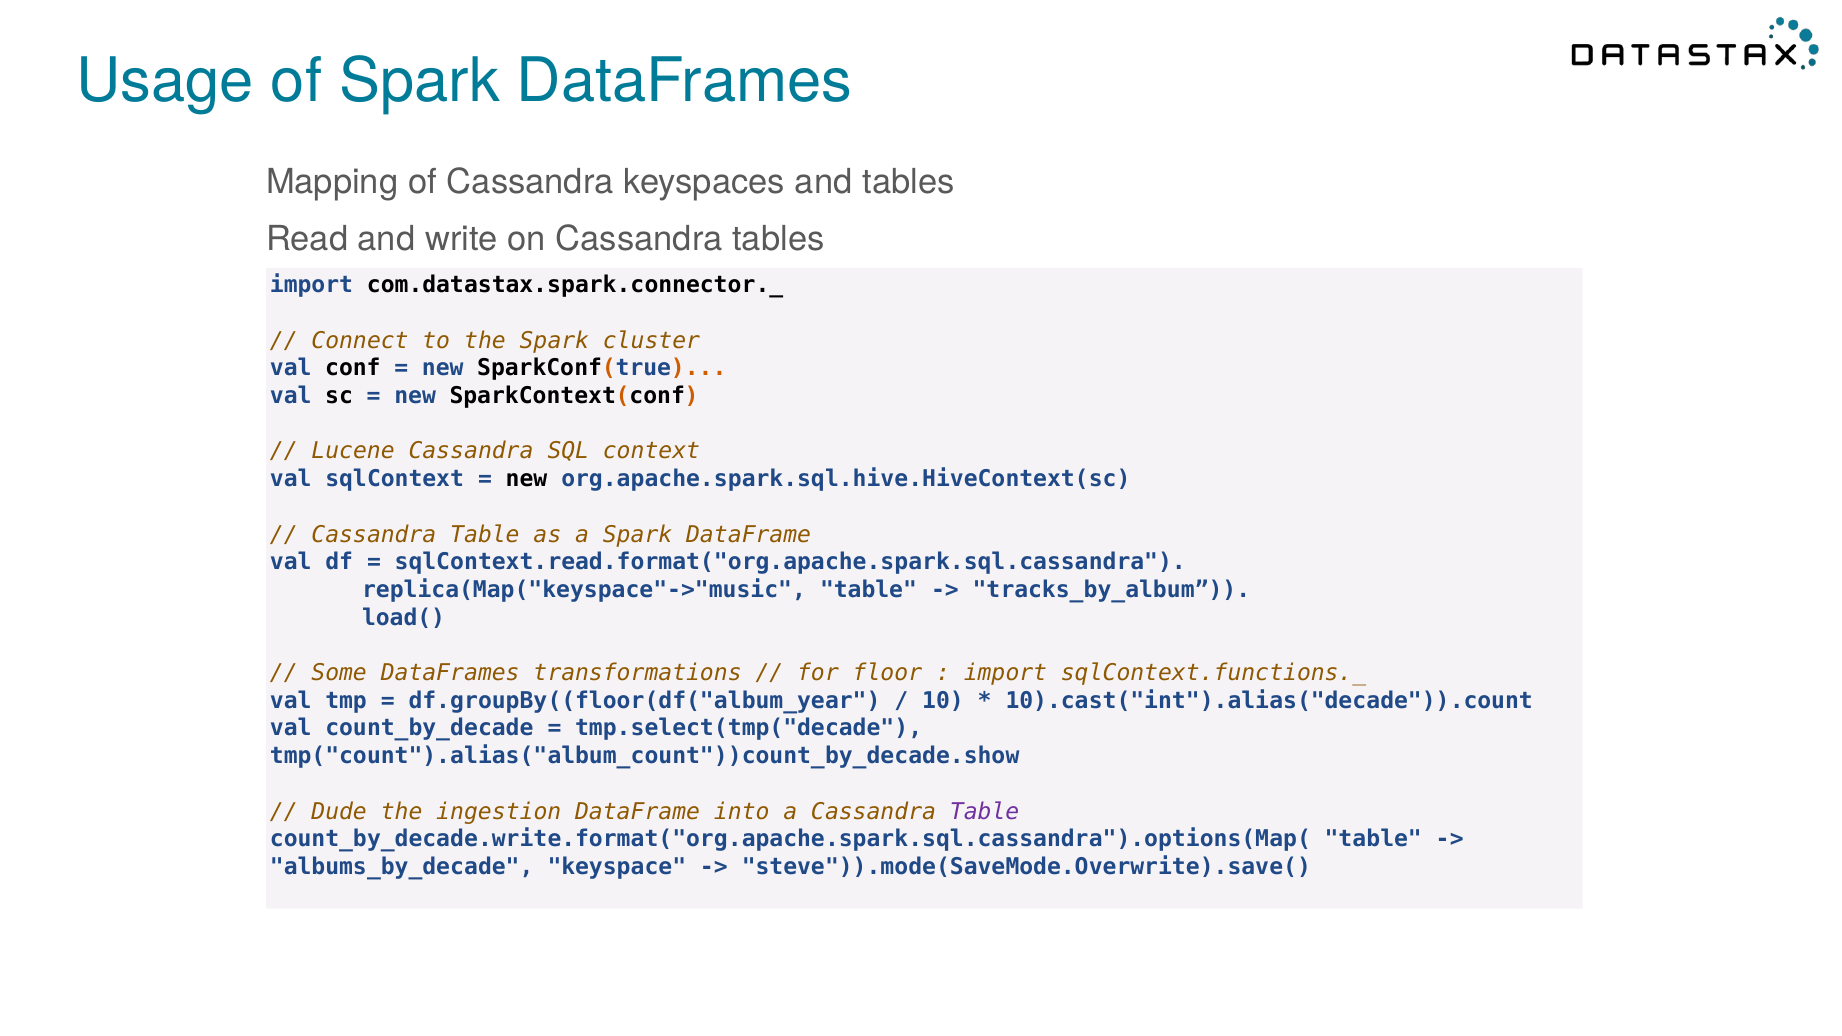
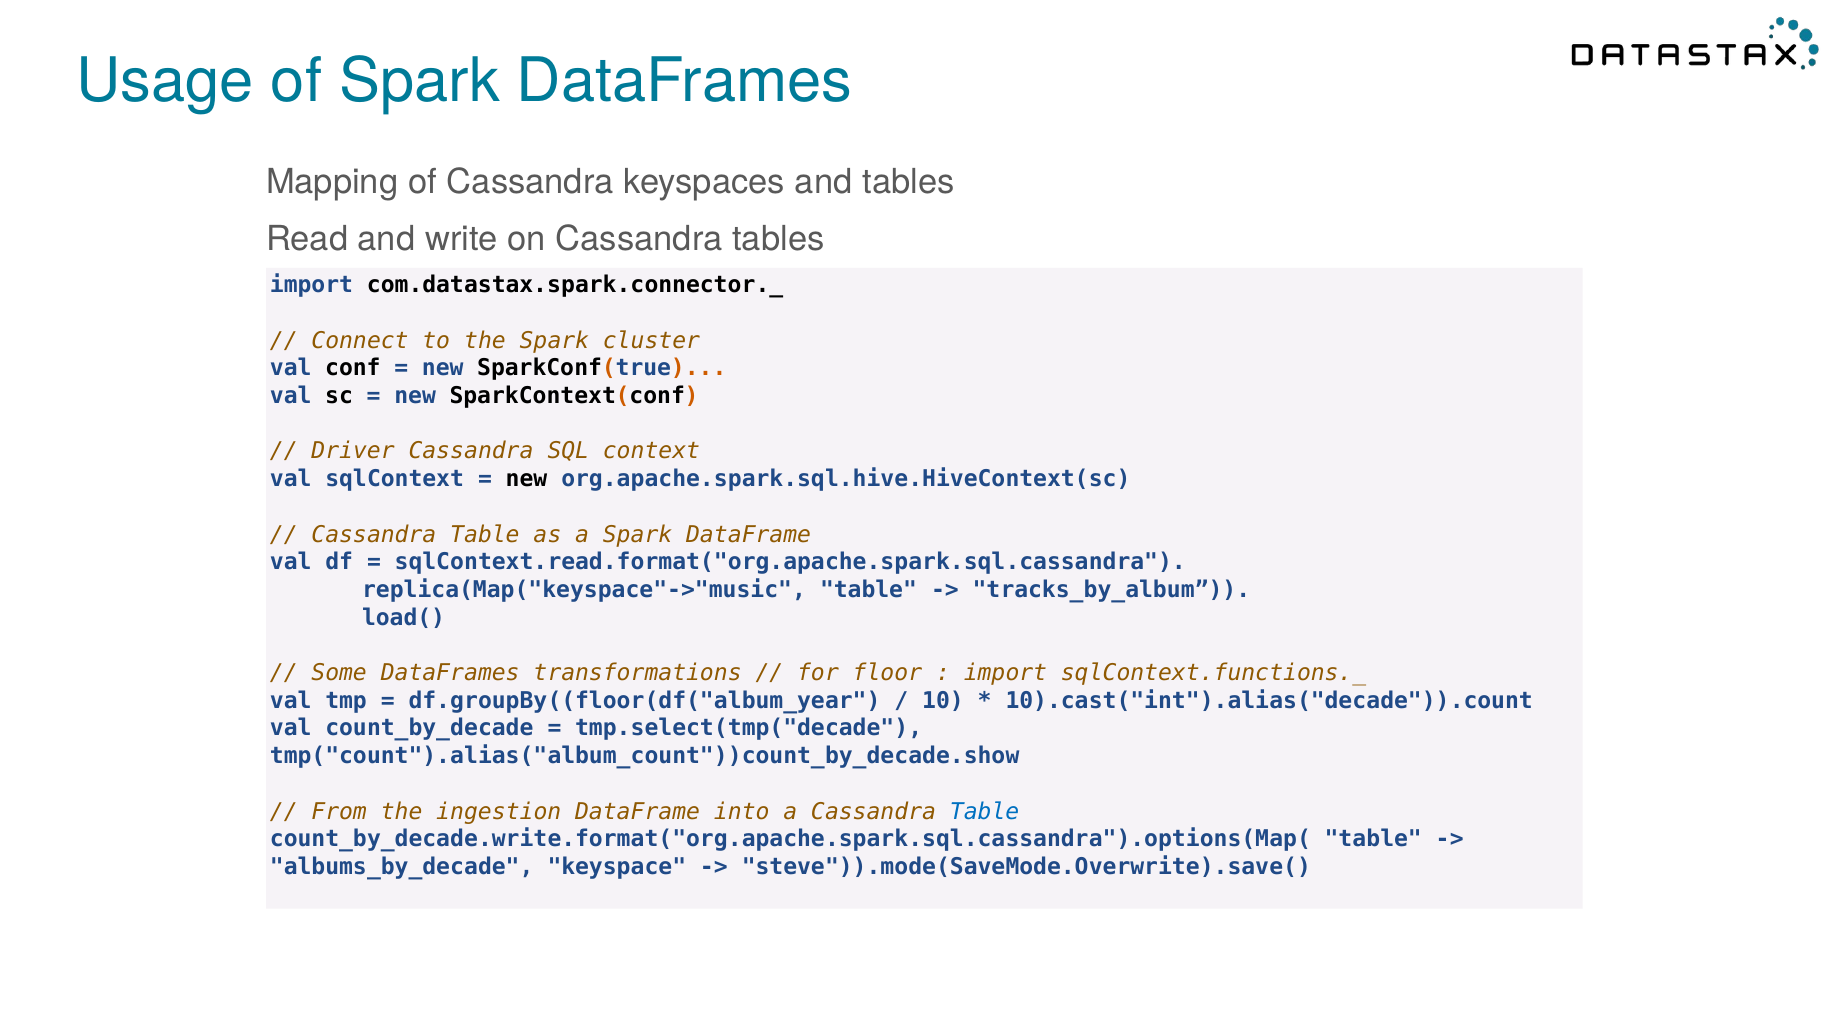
Lucene: Lucene -> Driver
Dude: Dude -> From
Table at (985, 812) colour: purple -> blue
